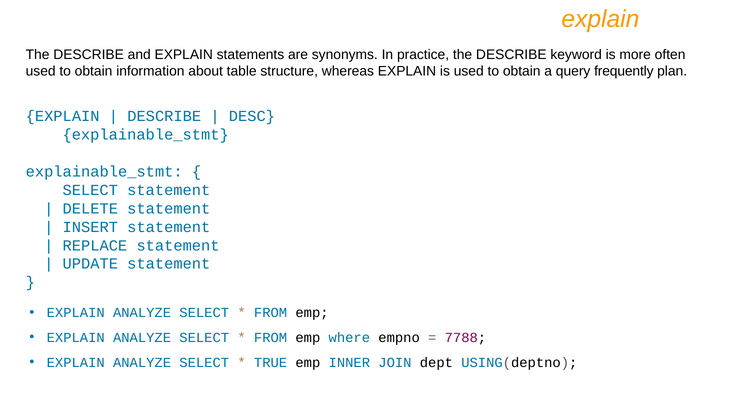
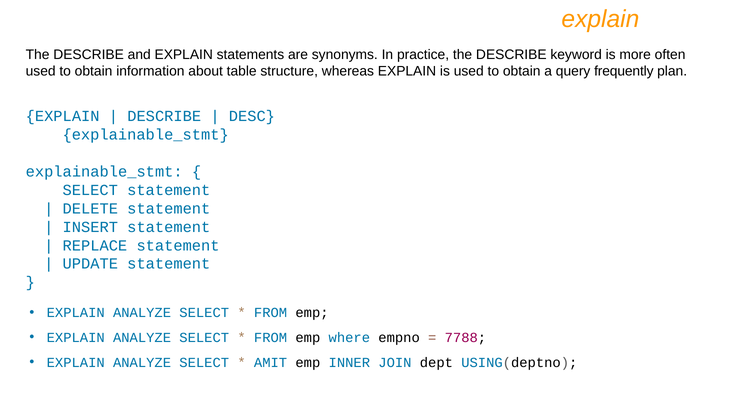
TRUE: TRUE -> AMIT
